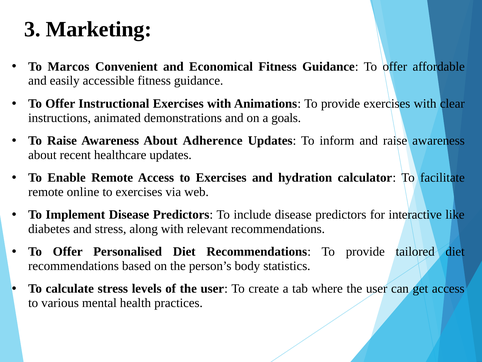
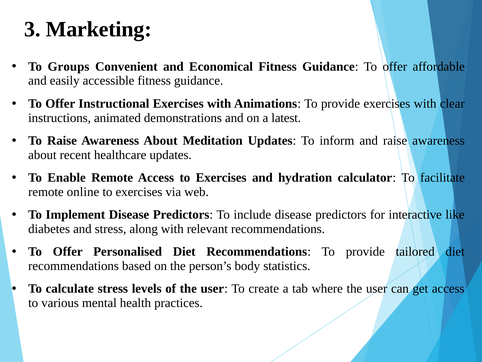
Marcos: Marcos -> Groups
goals: goals -> latest
Adherence: Adherence -> Meditation
